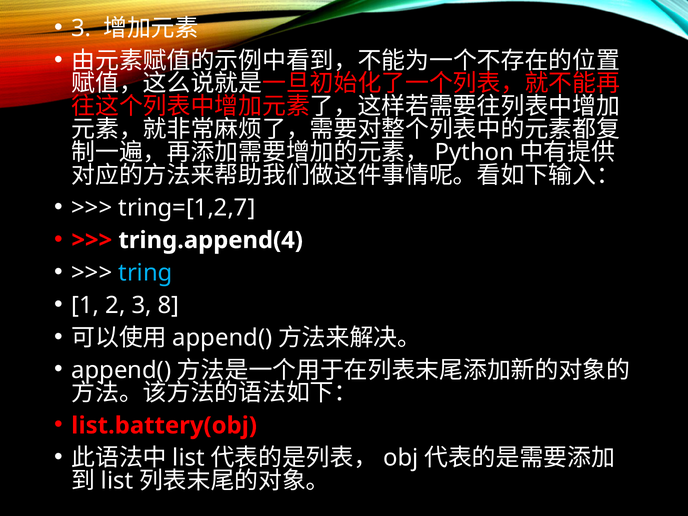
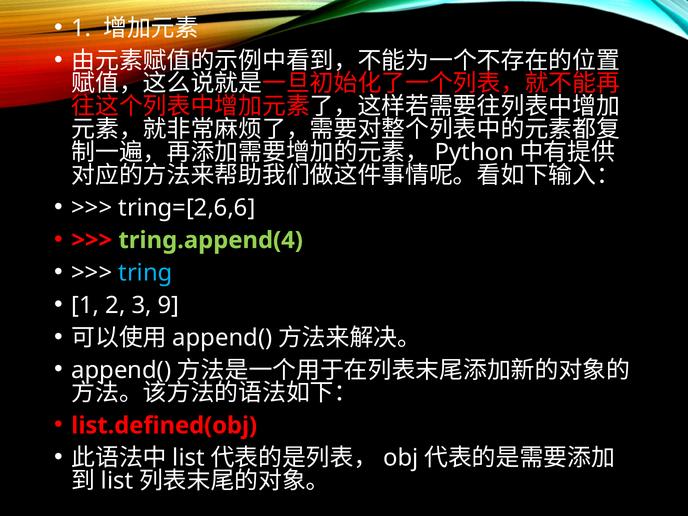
3 at (81, 28): 3 -> 1
tring=[1,2,7: tring=[1,2,7 -> tring=[2,6,6
tring.append(4 colour: white -> light green
8: 8 -> 9
list.battery(obj: list.battery(obj -> list.defined(obj
